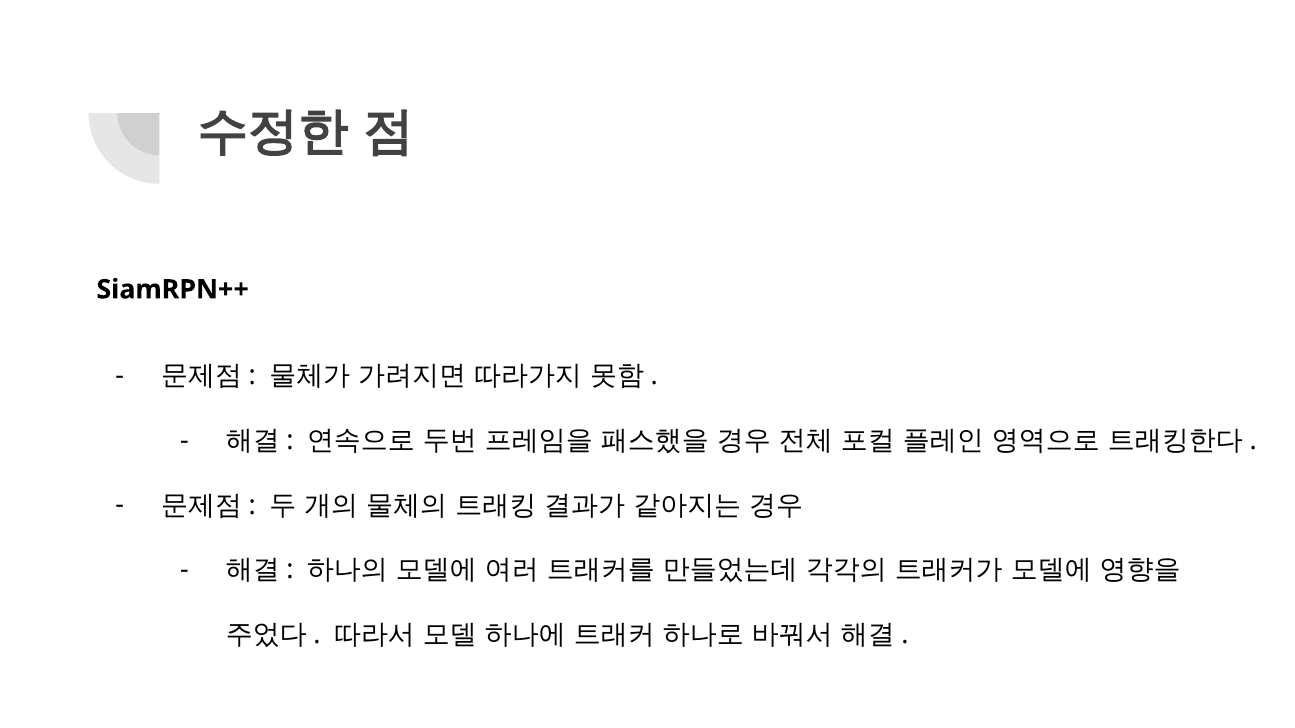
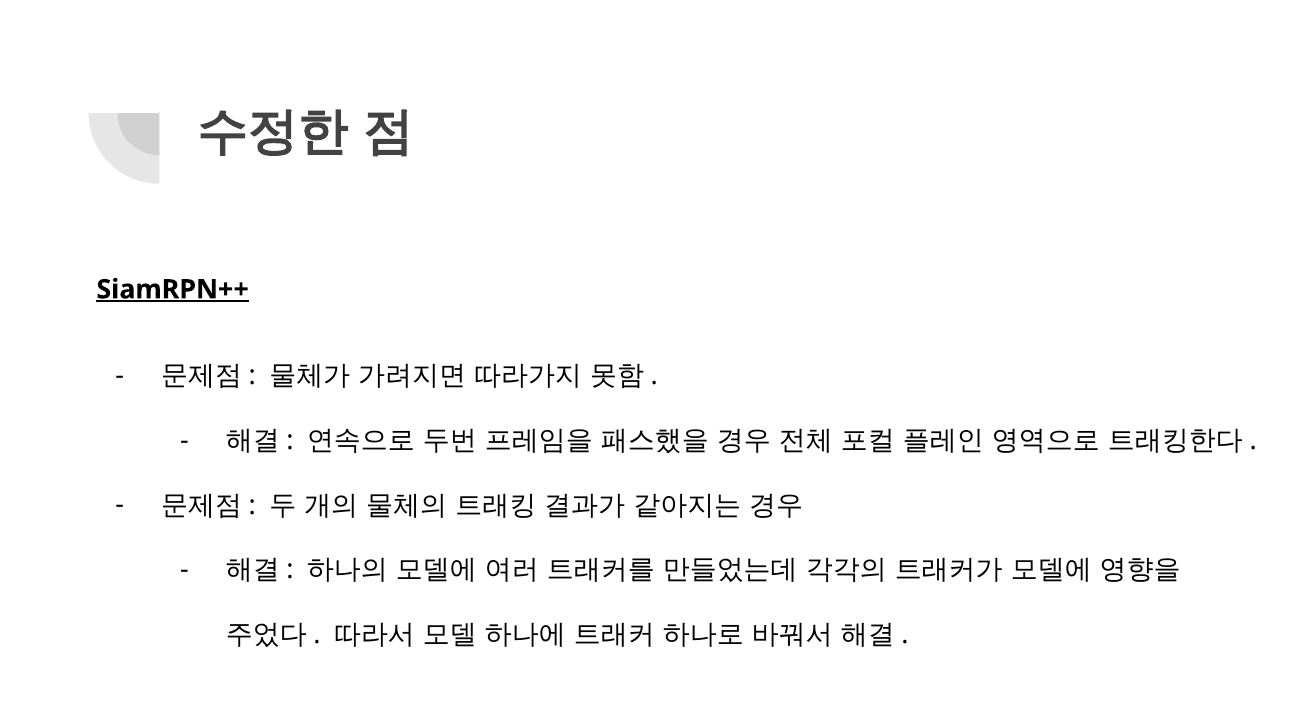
SiamRPN++ underline: none -> present
